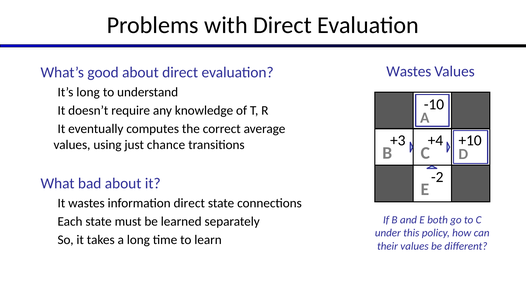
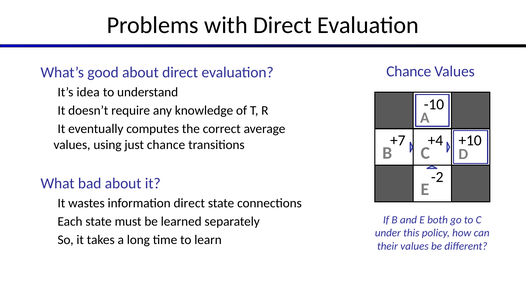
Wastes at (409, 71): Wastes -> Chance
long at (88, 92): long -> idea
+3: +3 -> +7
